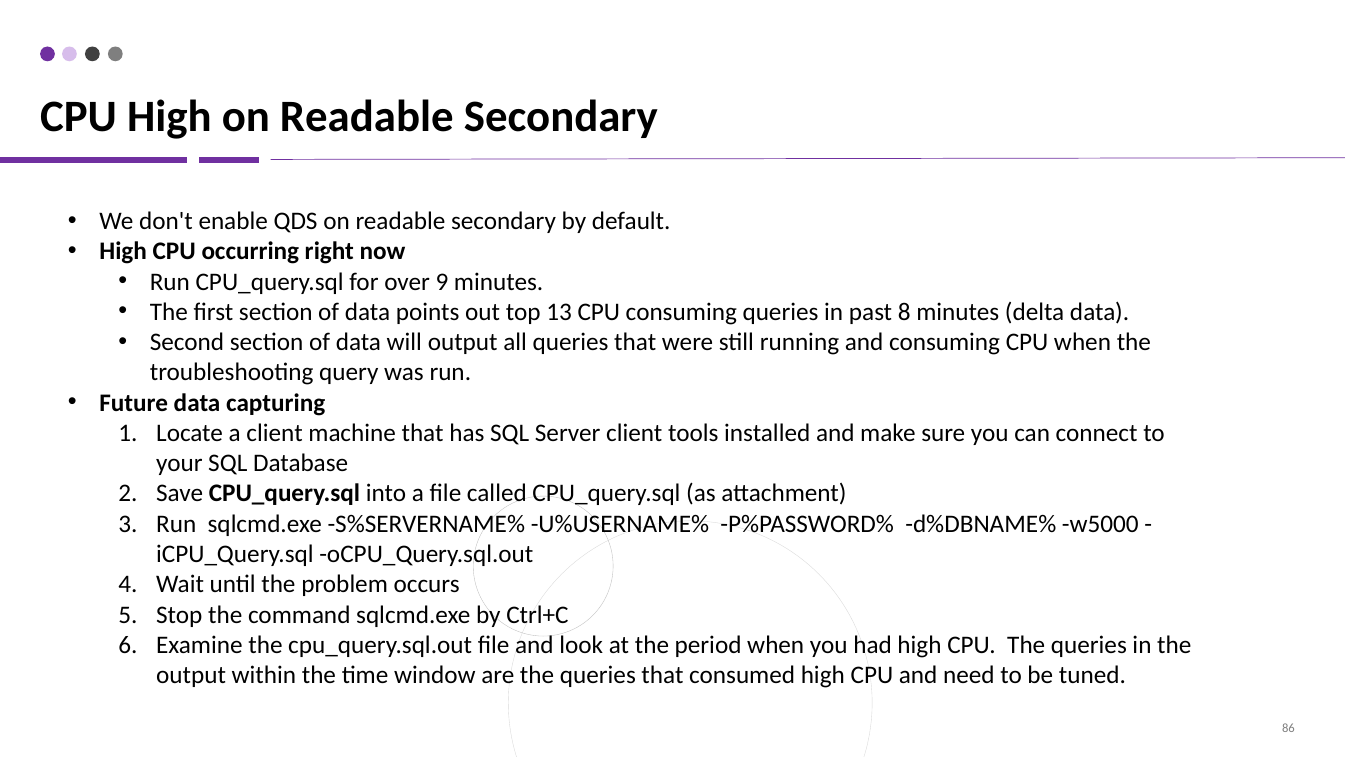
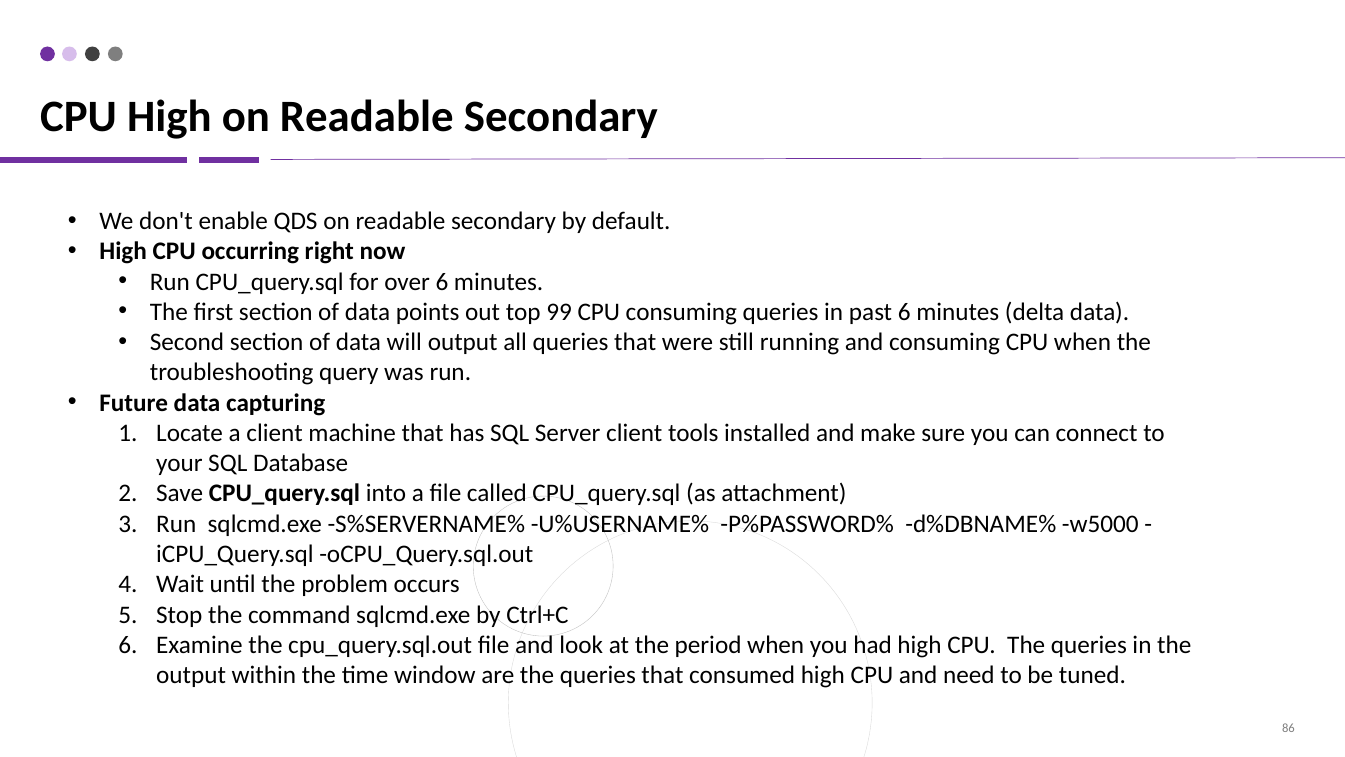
over 9: 9 -> 6
13: 13 -> 99
past 8: 8 -> 6
